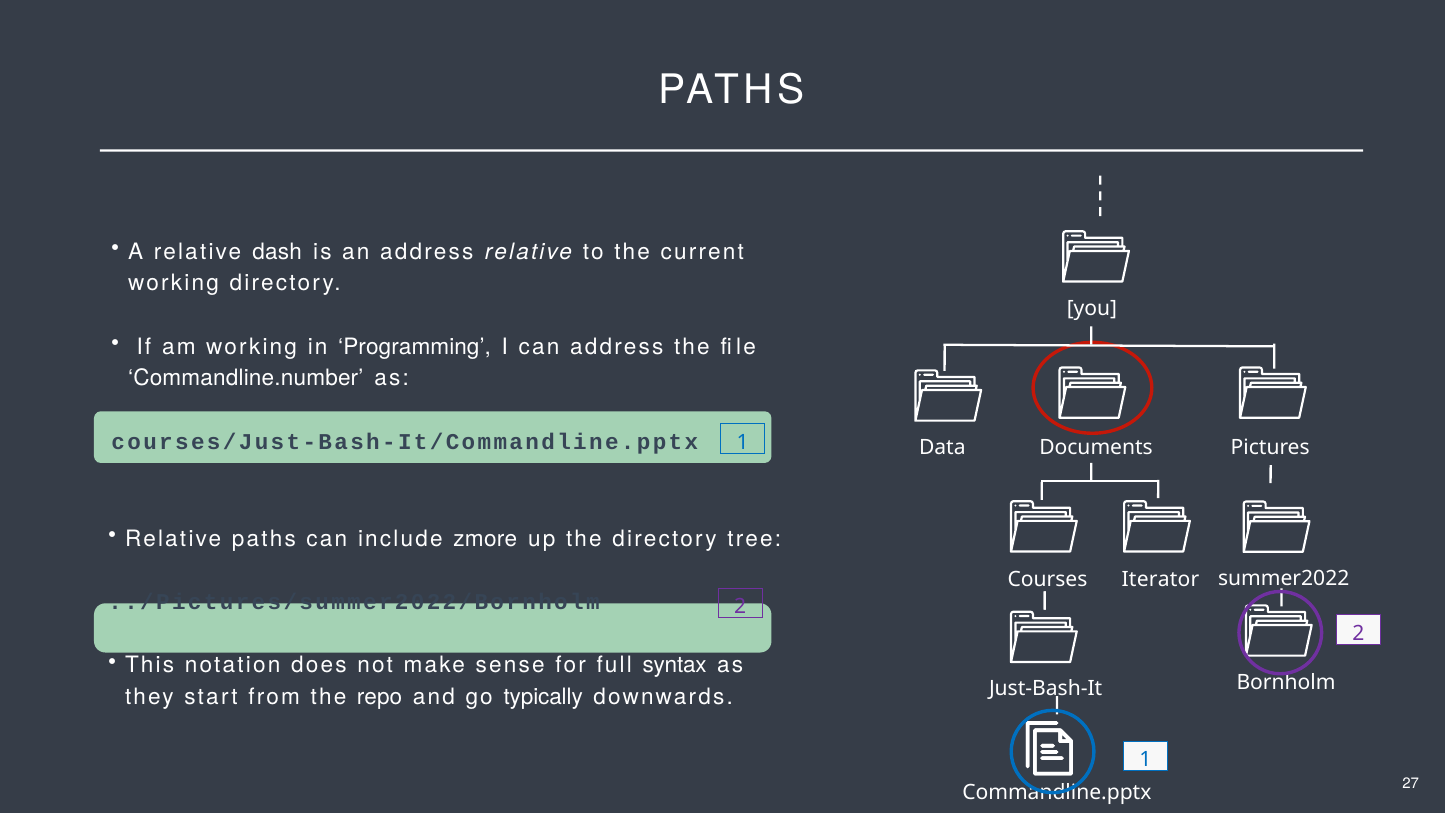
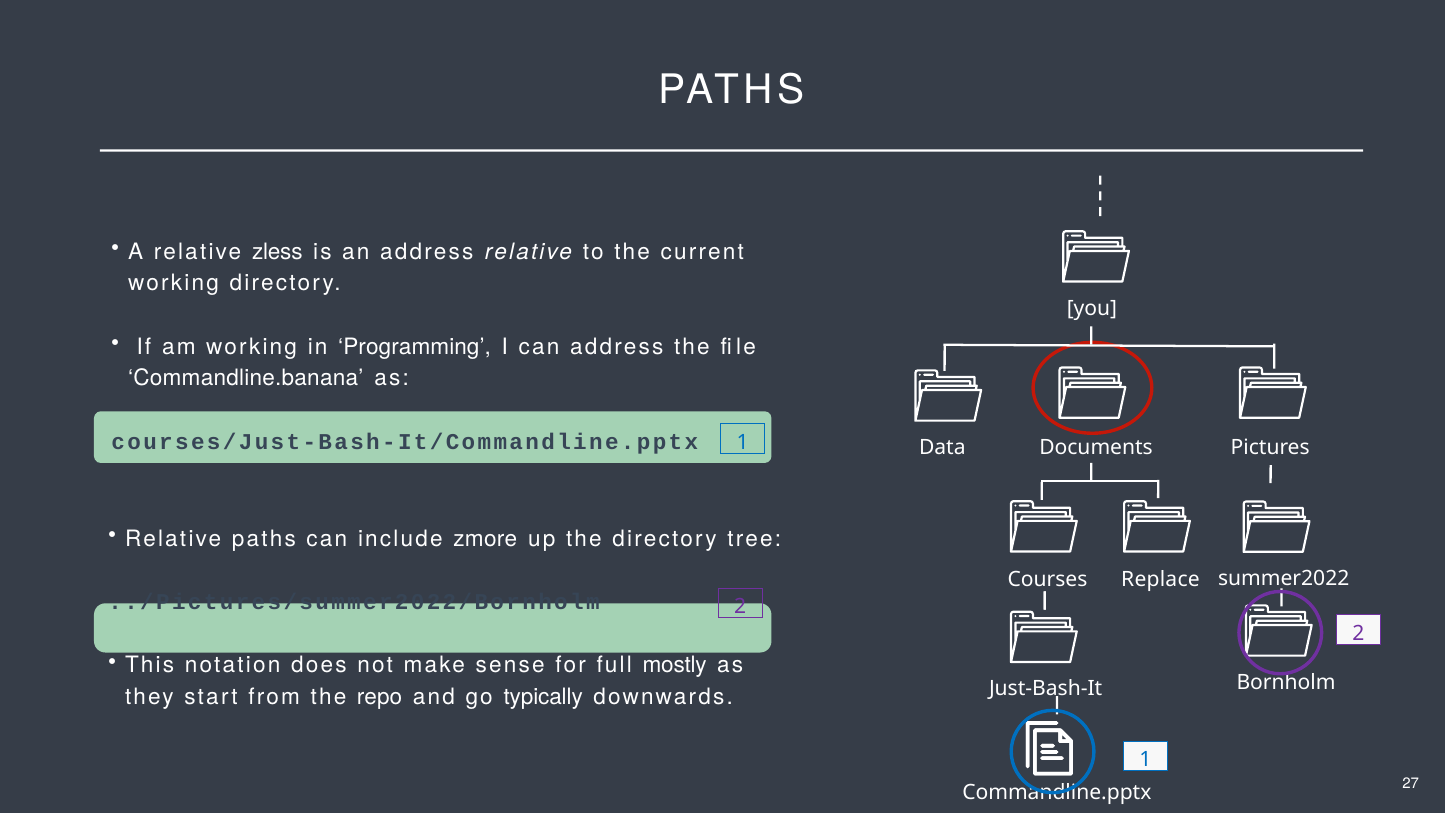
dash: dash -> zless
Commandline.number: Commandline.number -> Commandline.banana
Iterator: Iterator -> Replace
syntax: syntax -> mostly
